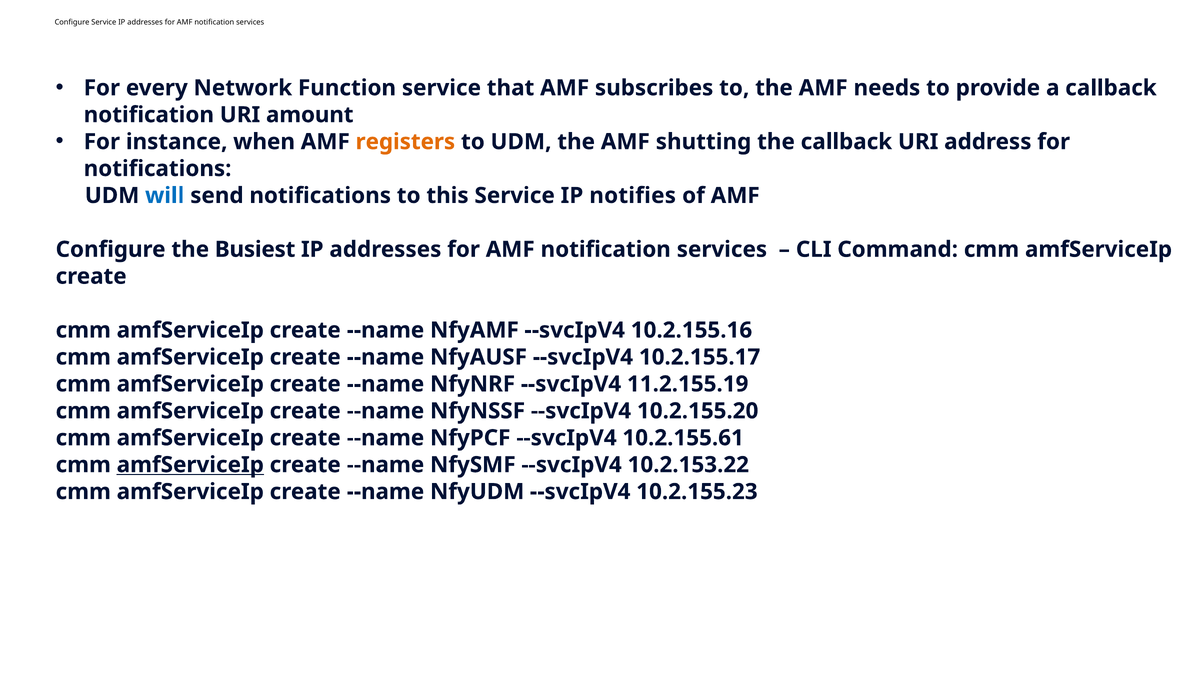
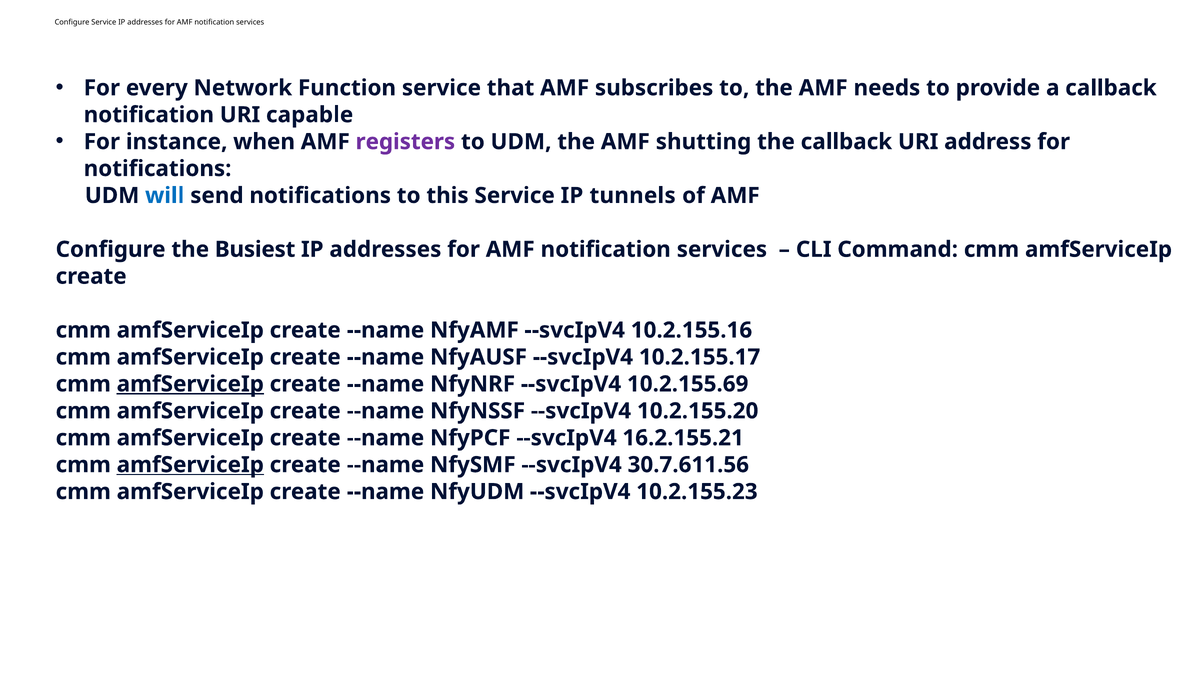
amount: amount -> capable
registers colour: orange -> purple
notifies: notifies -> tunnels
amfServiceIp at (190, 384) underline: none -> present
11.2.155.19: 11.2.155.19 -> 10.2.155.69
10.2.155.61: 10.2.155.61 -> 16.2.155.21
10.2.153.22: 10.2.153.22 -> 30.7.611.56
